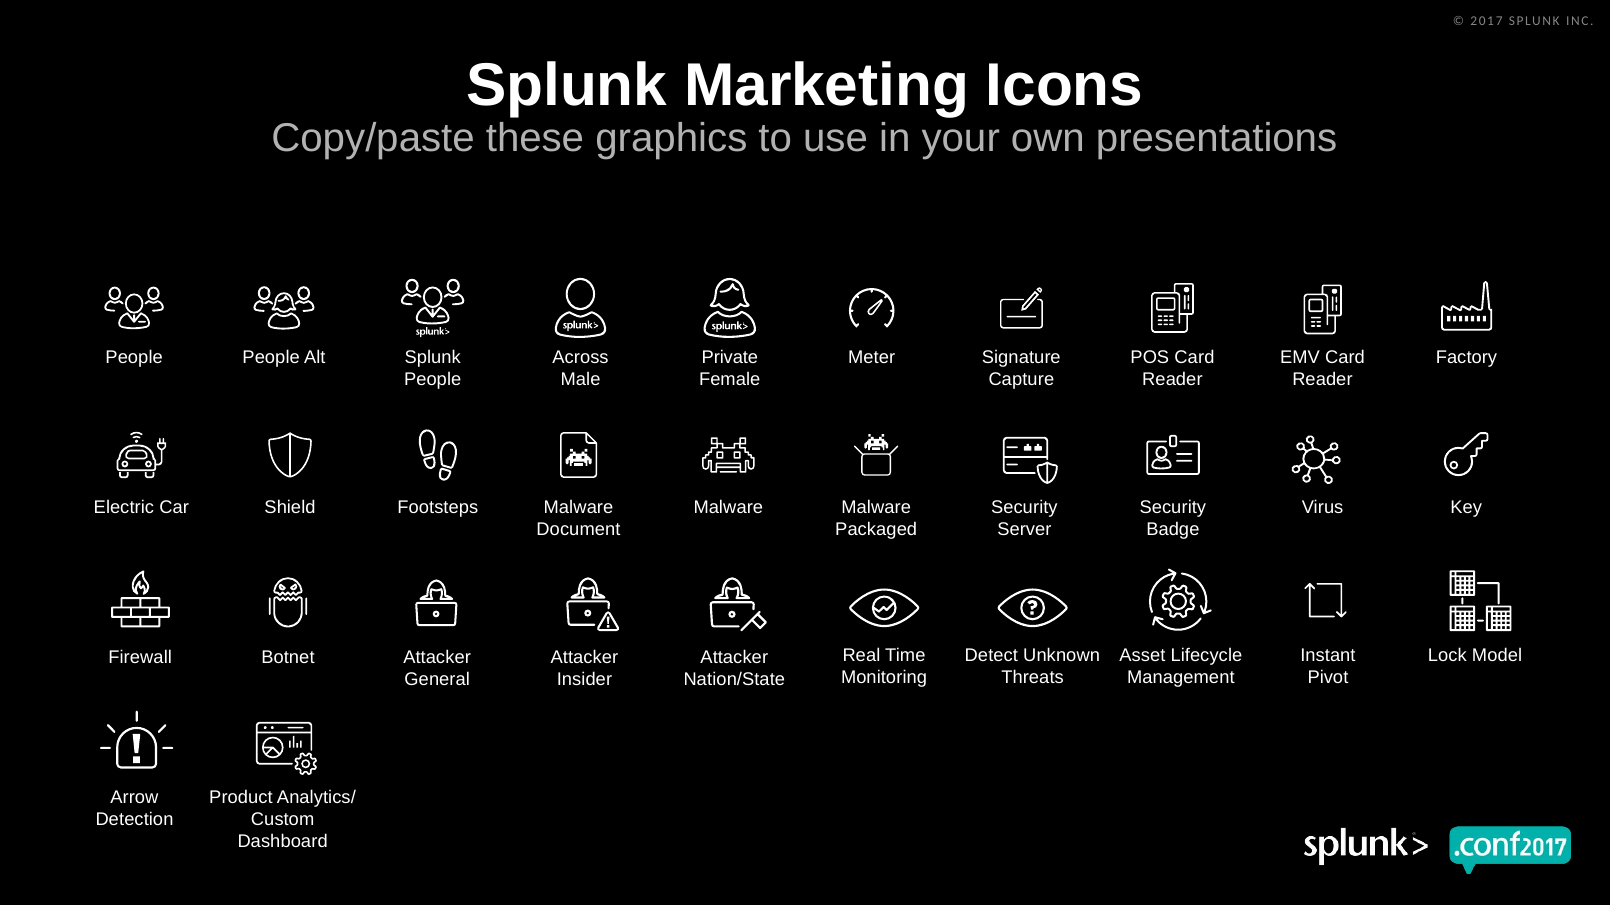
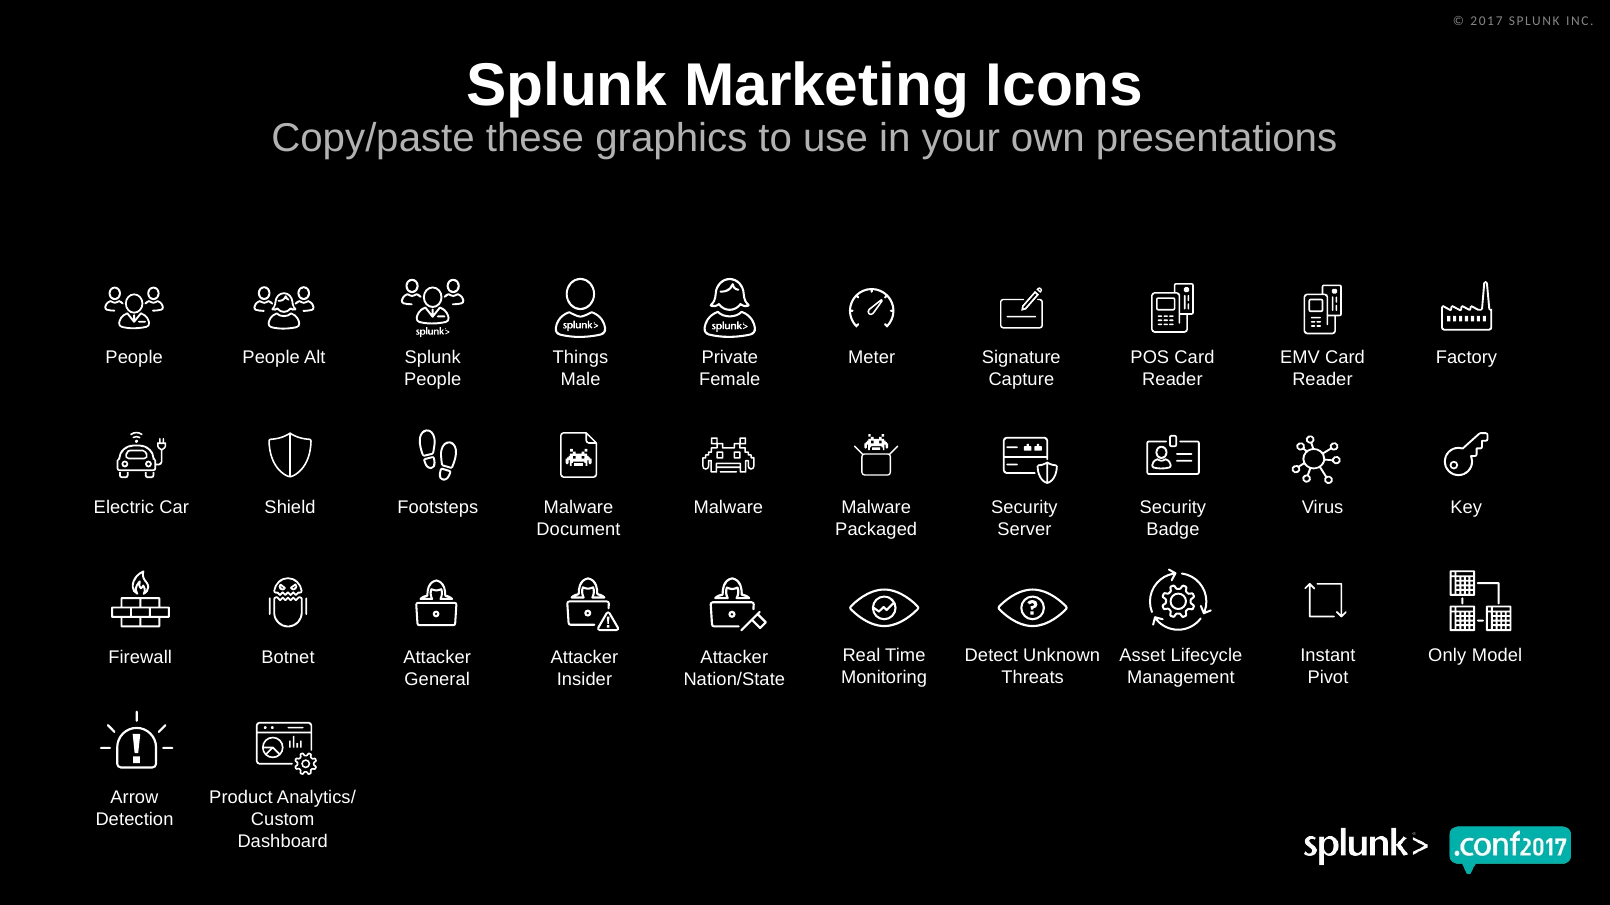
Across: Across -> Things
Lock: Lock -> Only
